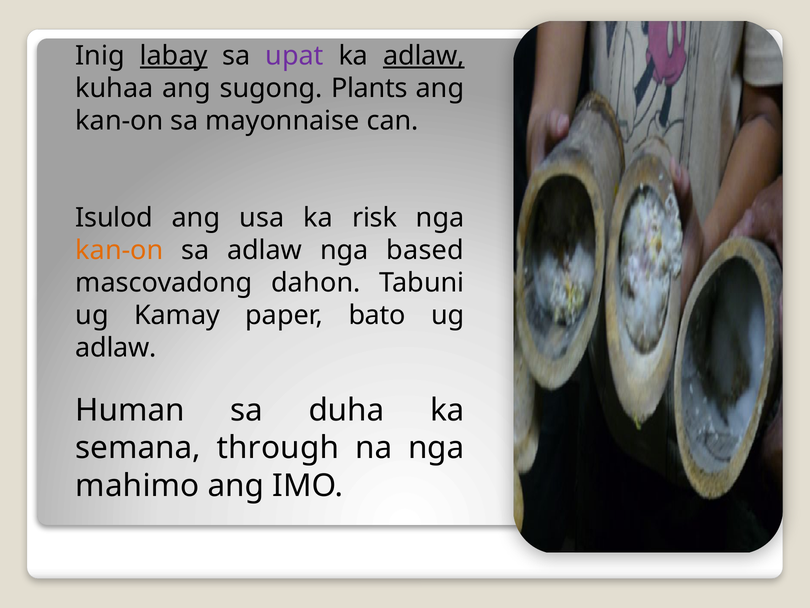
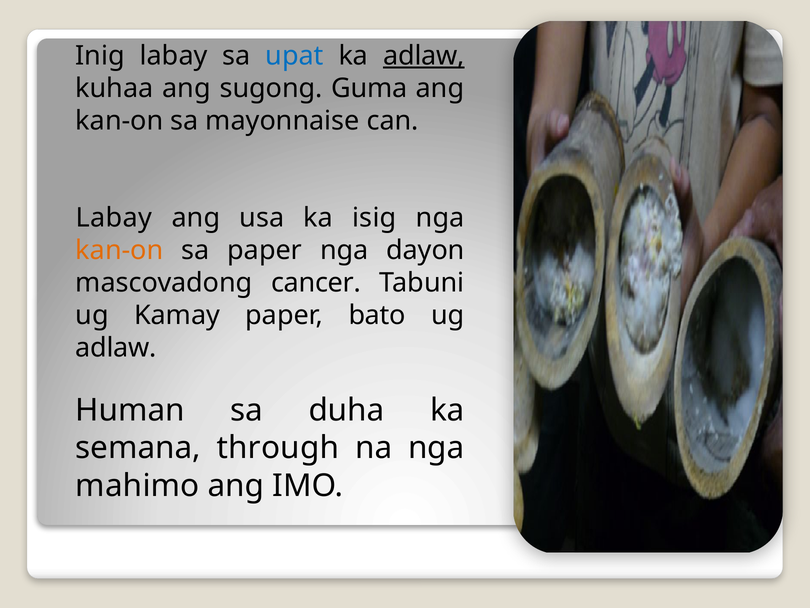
labay at (174, 56) underline: present -> none
upat colour: purple -> blue
Plants: Plants -> Guma
Isulod at (114, 218): Isulod -> Labay
risk: risk -> isig
sa adlaw: adlaw -> paper
based: based -> dayon
dahon: dahon -> cancer
